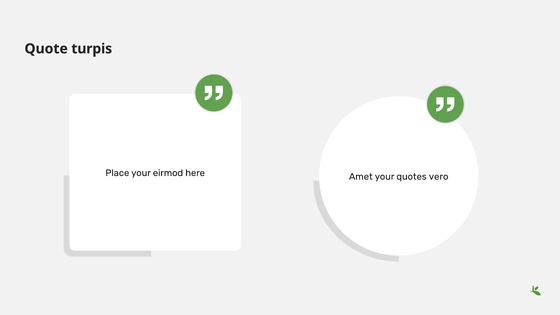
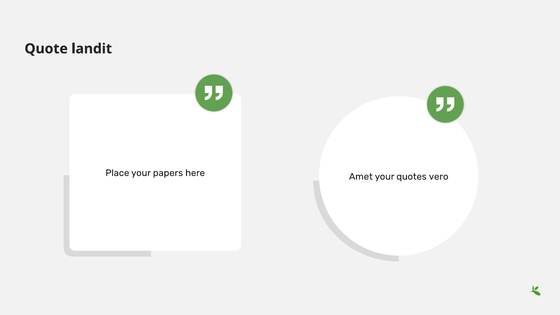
turpis: turpis -> landit
eirmod: eirmod -> papers
